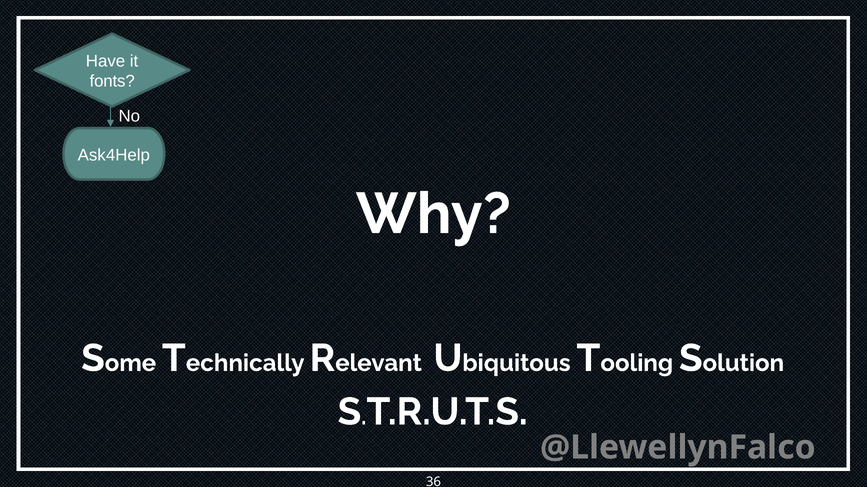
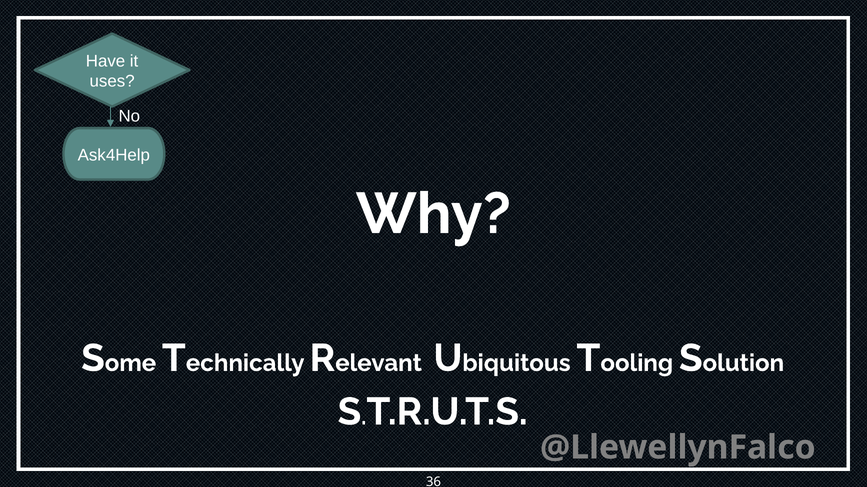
fonts: fonts -> uses
